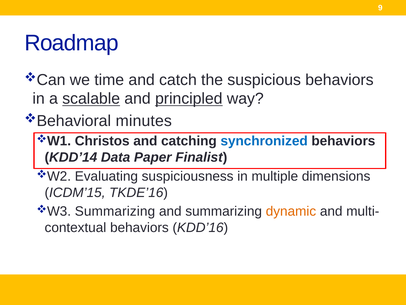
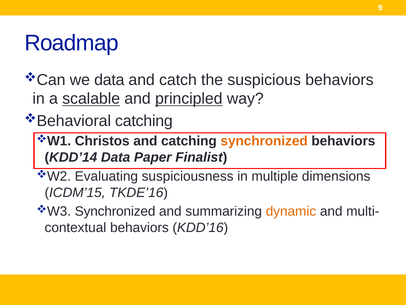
we time: time -> data
minutes at (144, 121): minutes -> catching
synchronized at (264, 141) colour: blue -> orange
Summarizing at (115, 211): Summarizing -> Synchronized
